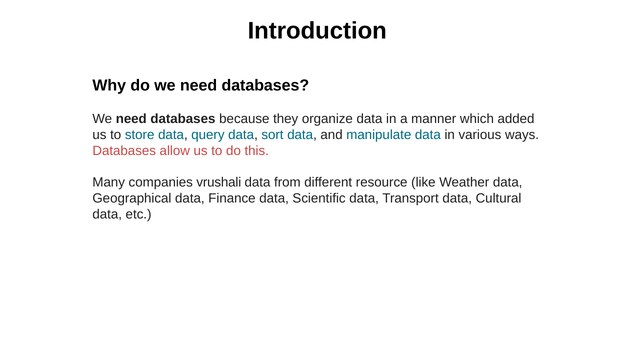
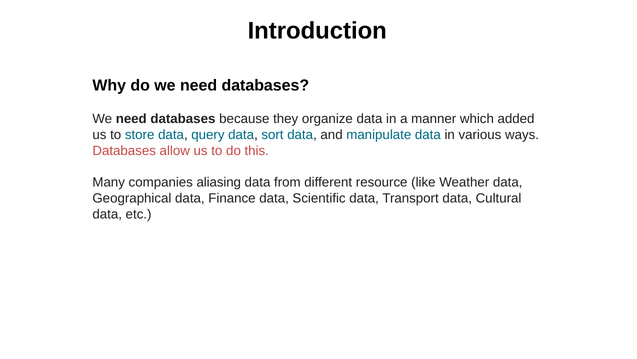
vrushali: vrushali -> aliasing
